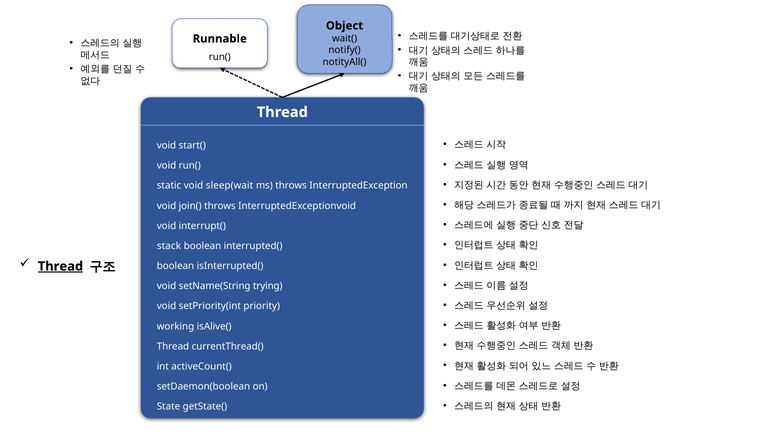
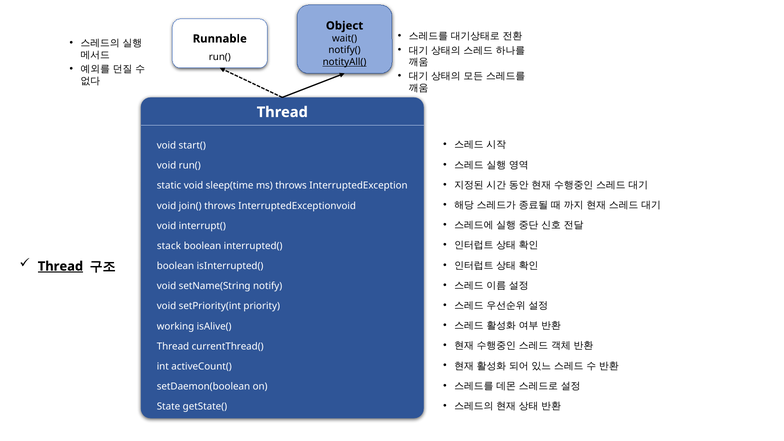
notityAll( underline: none -> present
sleep(wait: sleep(wait -> sleep(time
trying: trying -> notify
